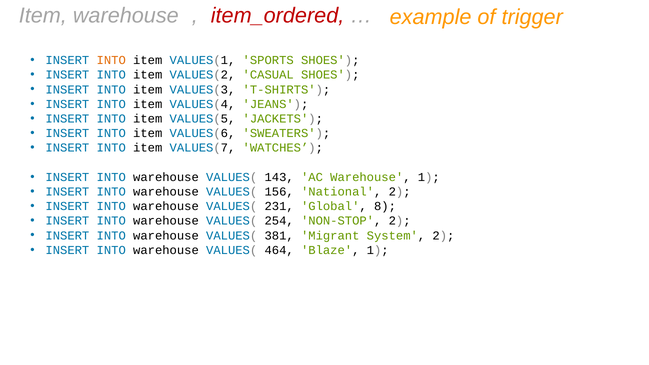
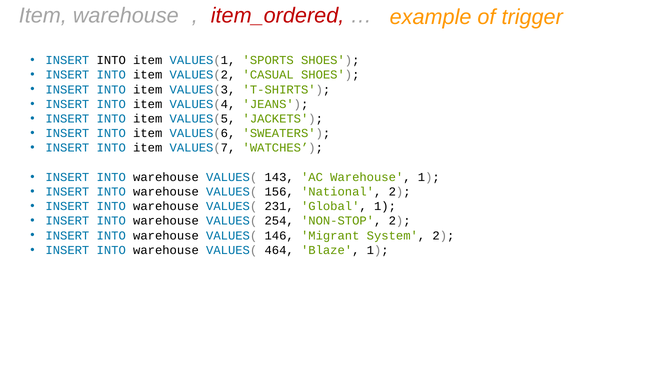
INTO at (111, 60) colour: orange -> black
Global 8: 8 -> 1
381: 381 -> 146
